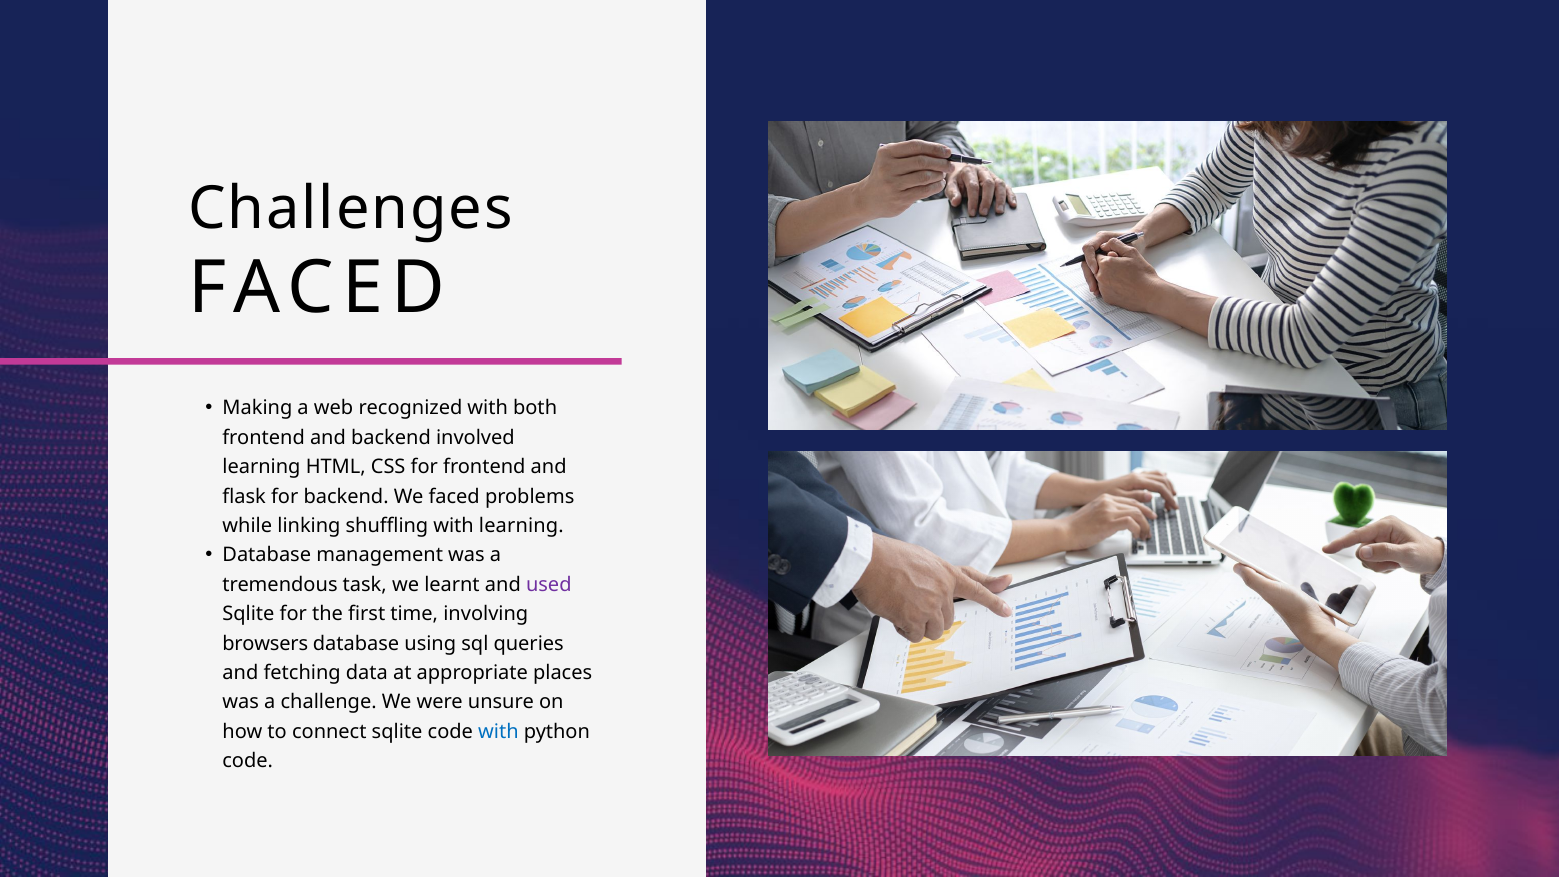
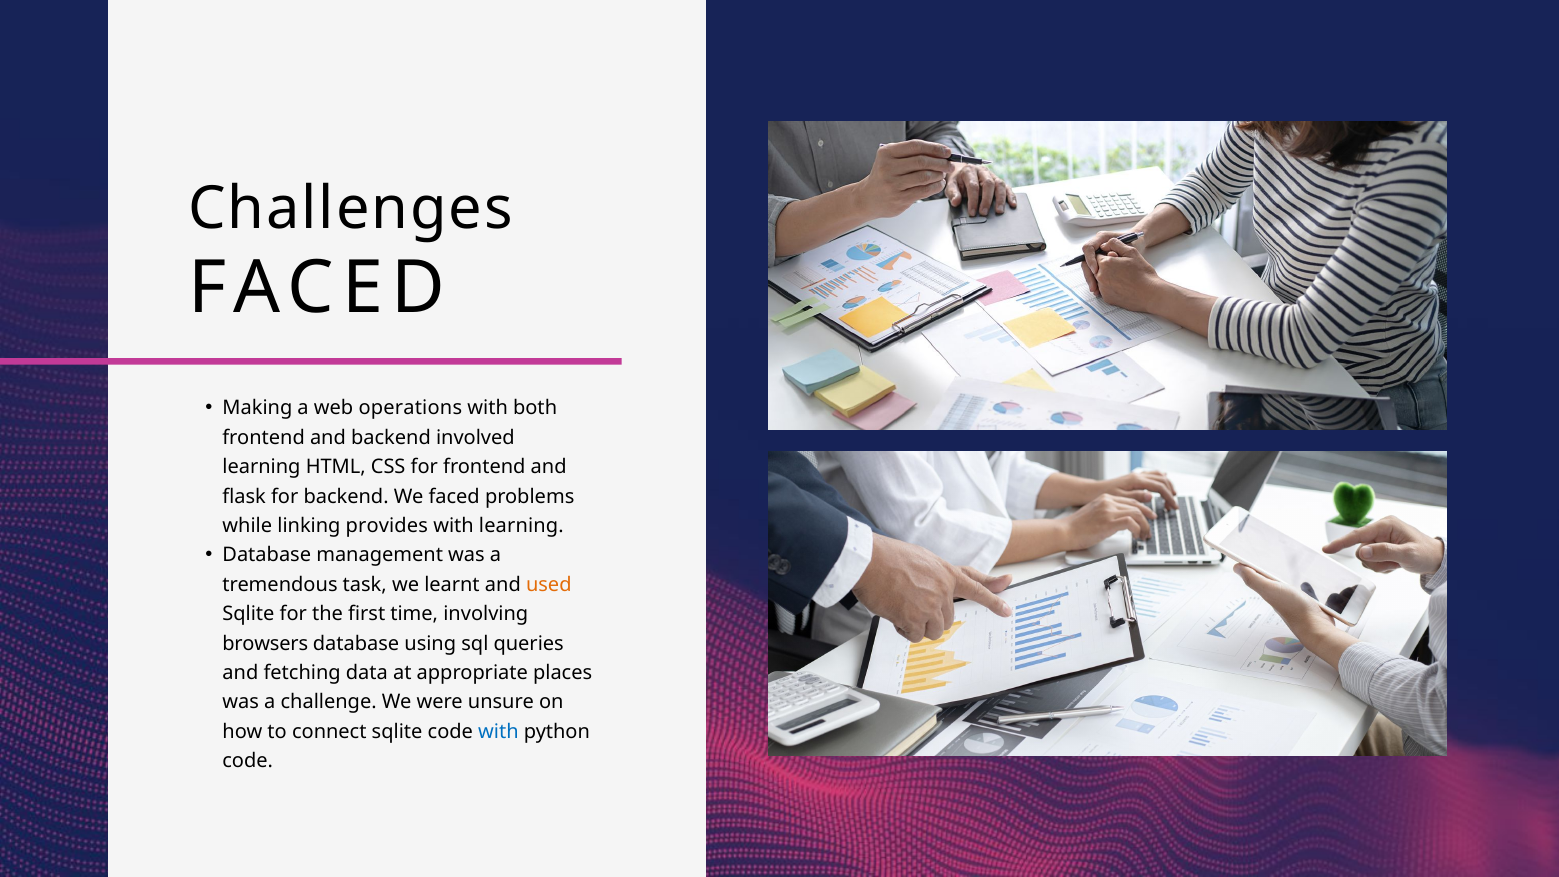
recognized: recognized -> operations
shuffling: shuffling -> provides
used colour: purple -> orange
